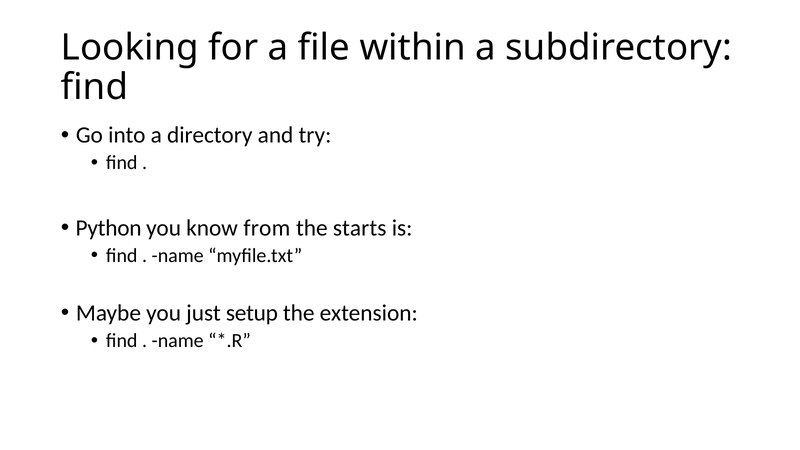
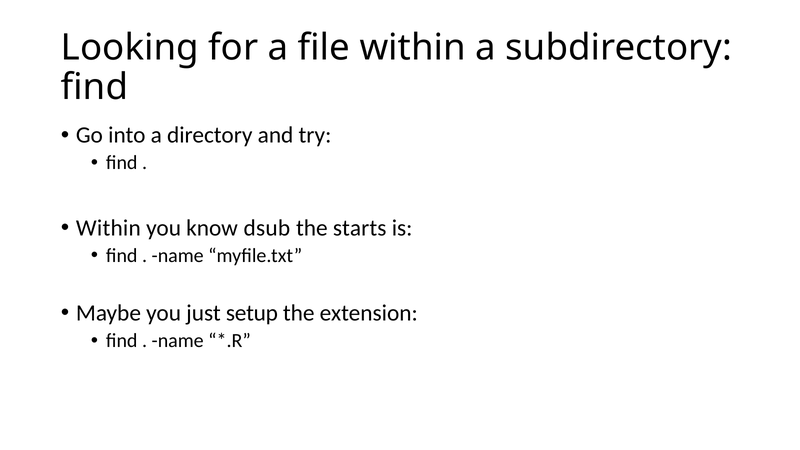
Python at (109, 228): Python -> Within
from: from -> dsub
